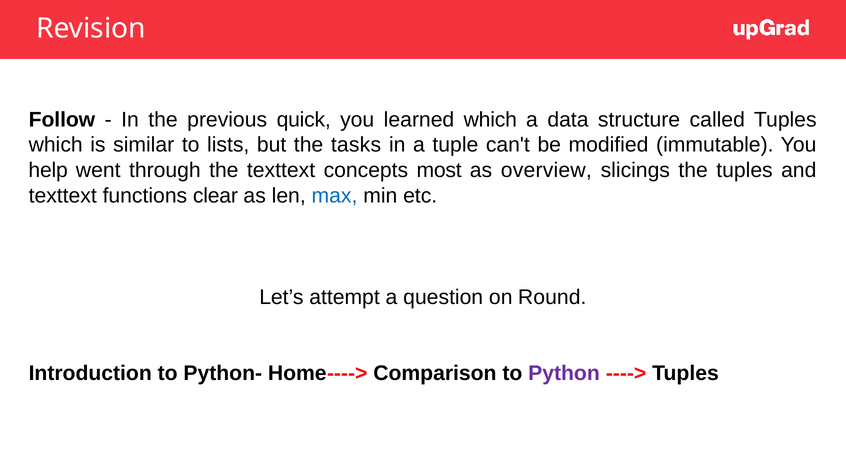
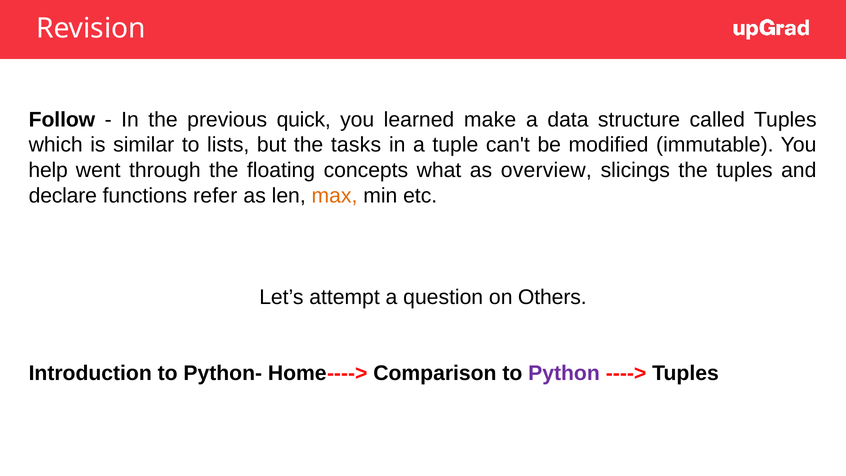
learned which: which -> make
the texttext: texttext -> floating
most: most -> what
texttext at (63, 196): texttext -> declare
clear: clear -> refer
max colour: blue -> orange
Round: Round -> Others
